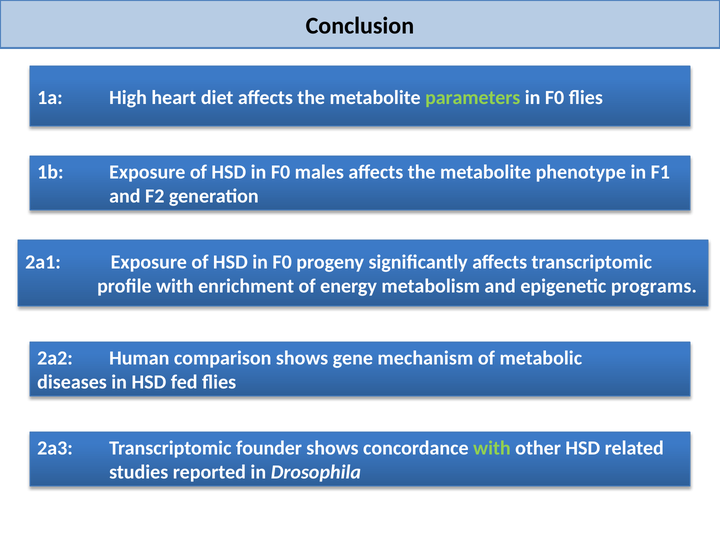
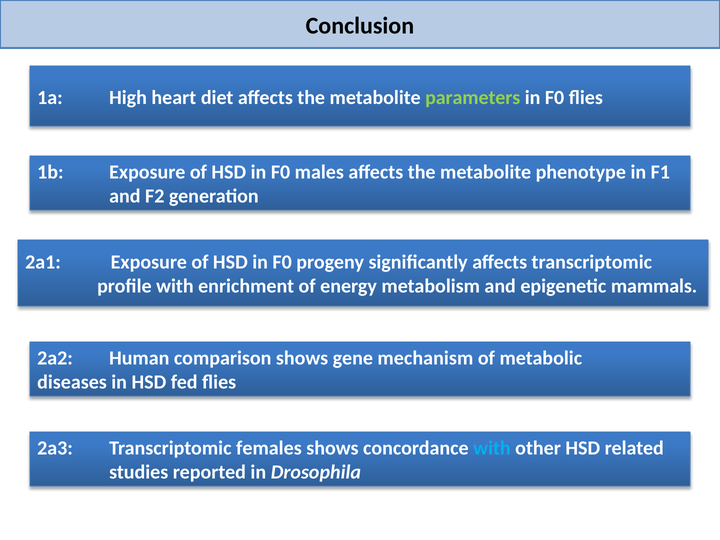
programs: programs -> mammals
founder: founder -> females
with at (492, 448) colour: light green -> light blue
